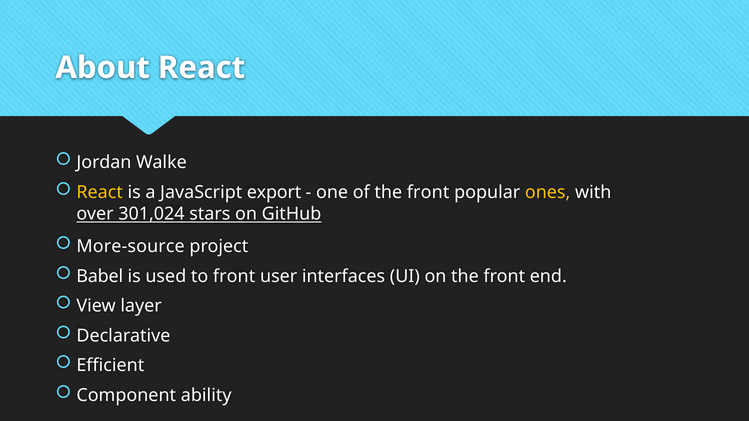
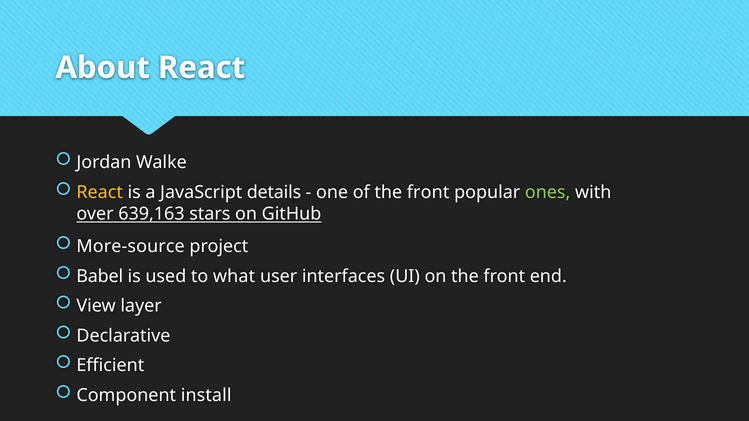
export: export -> details
ones colour: yellow -> light green
301,024: 301,024 -> 639,163
to front: front -> what
ability: ability -> install
